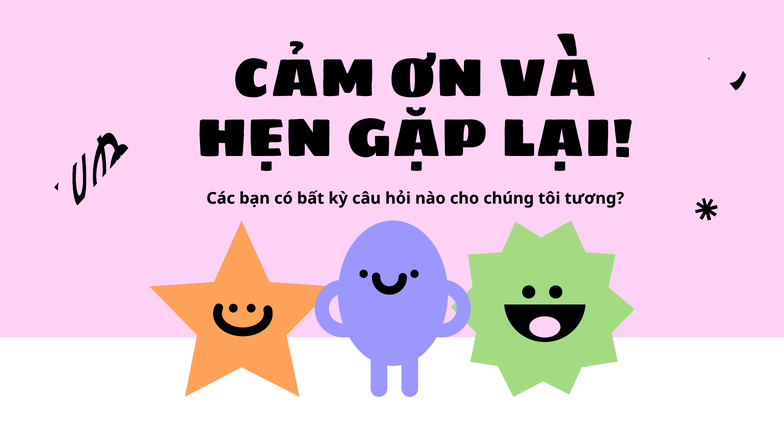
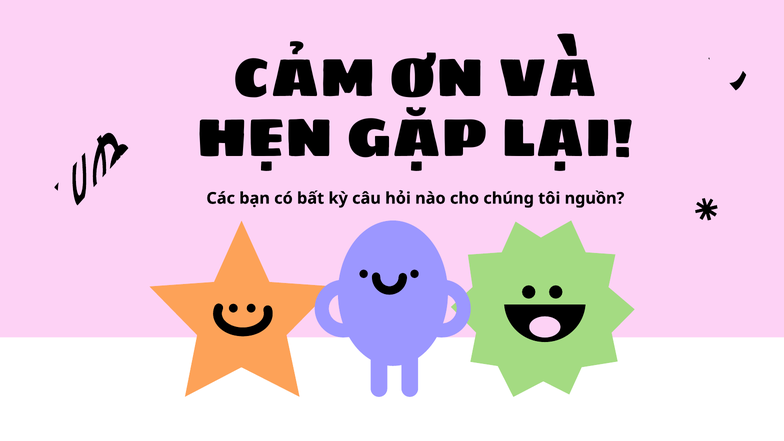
tương: tương -> nguồn
